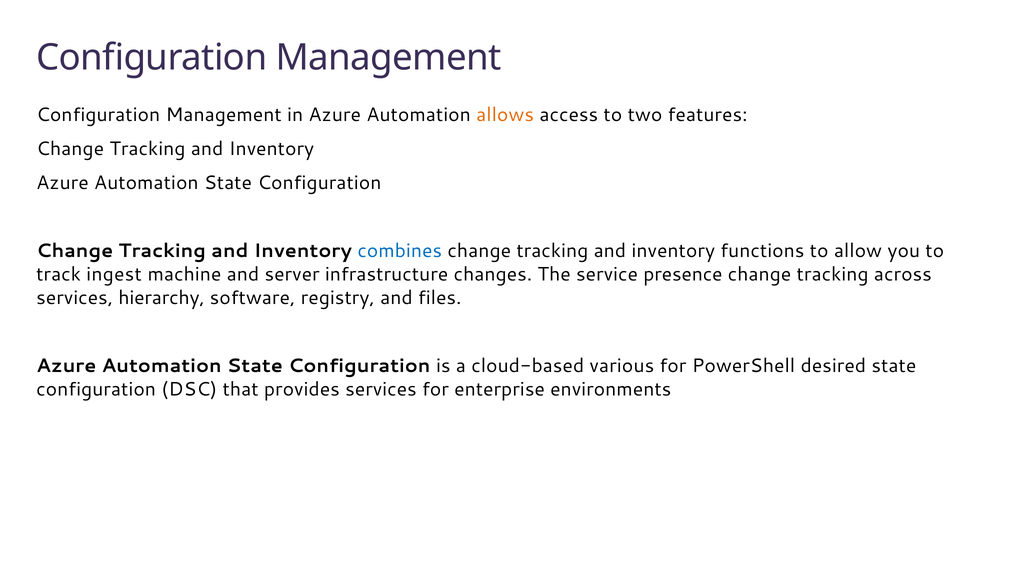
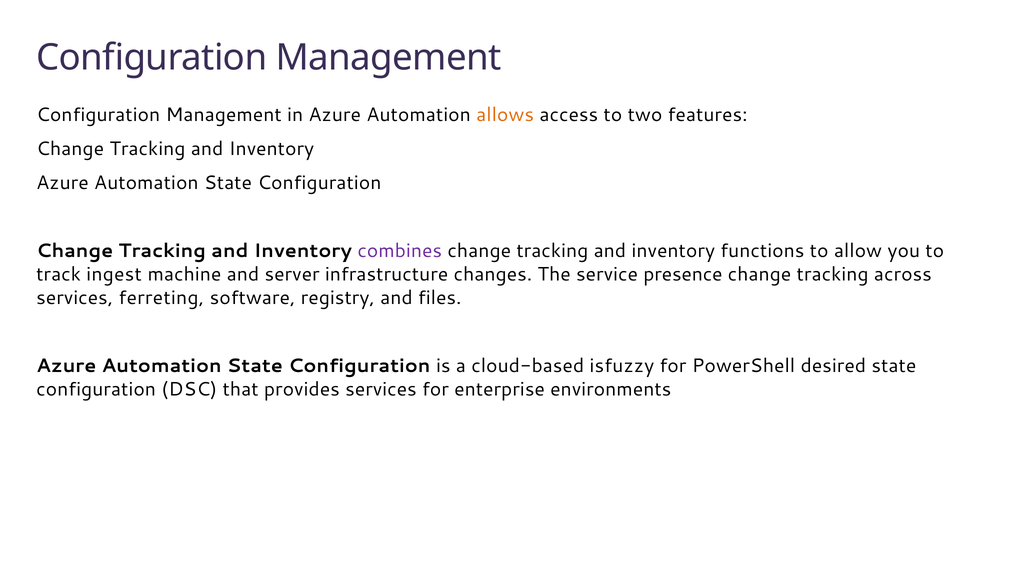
combines colour: blue -> purple
hierarchy: hierarchy -> ferreting
various: various -> isfuzzy
